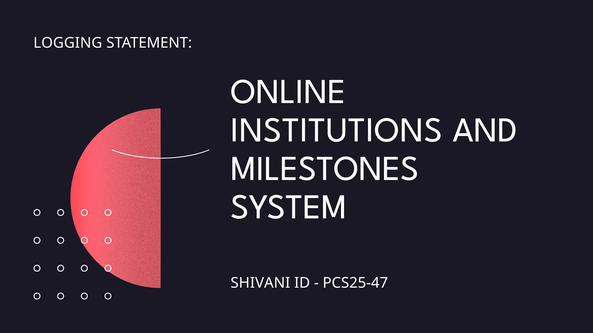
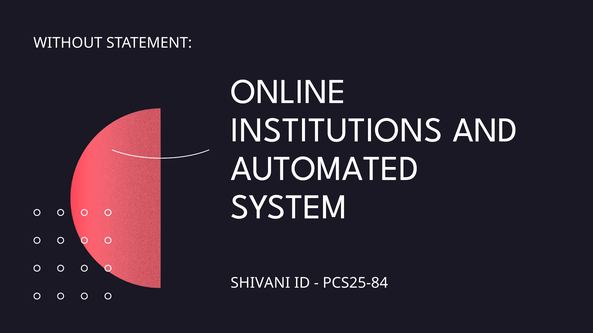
LOGGING: LOGGING -> WITHOUT
MILESTONES: MILESTONES -> AUTOMATED
PCS25-47: PCS25-47 -> PCS25-84
